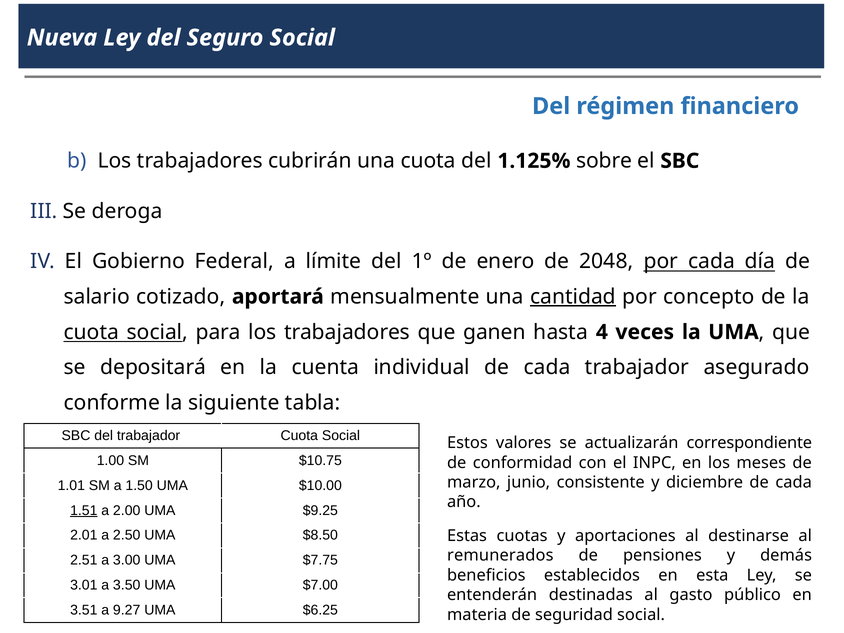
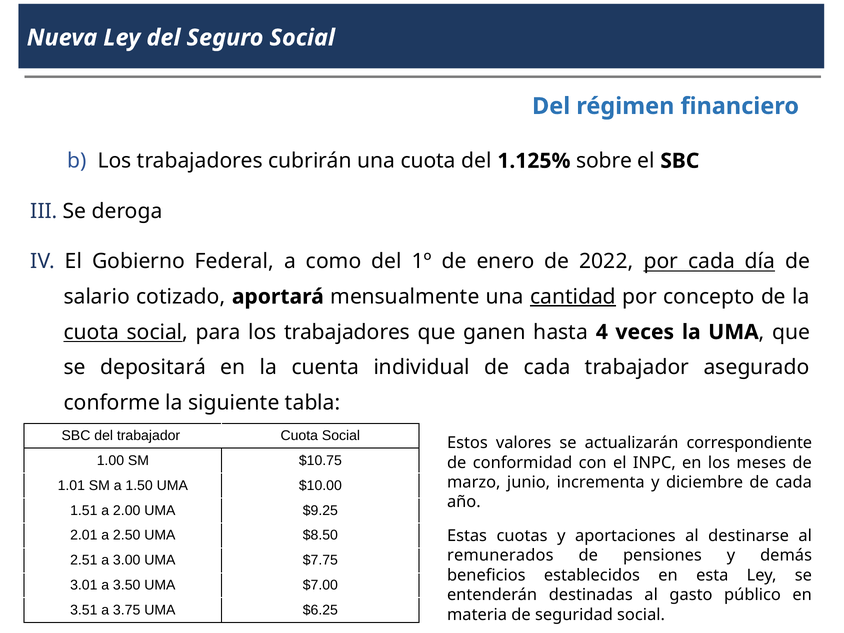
límite: límite -> como
2048: 2048 -> 2022
consistente: consistente -> incrementa
1.51 underline: present -> none
9.27: 9.27 -> 3.75
